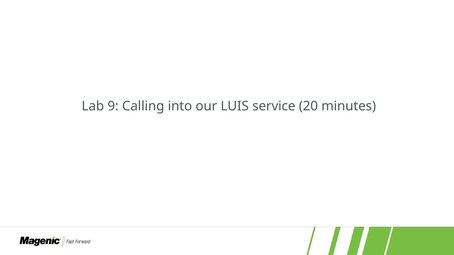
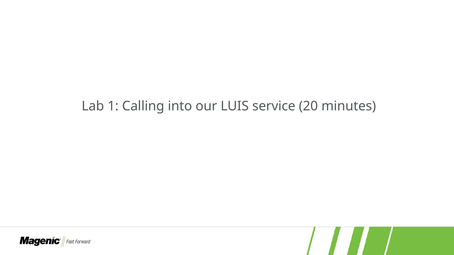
9: 9 -> 1
